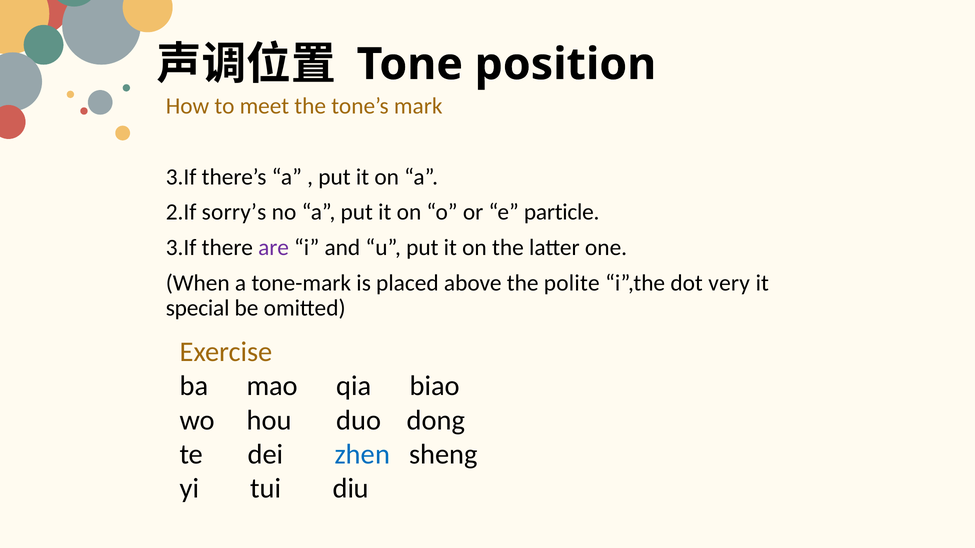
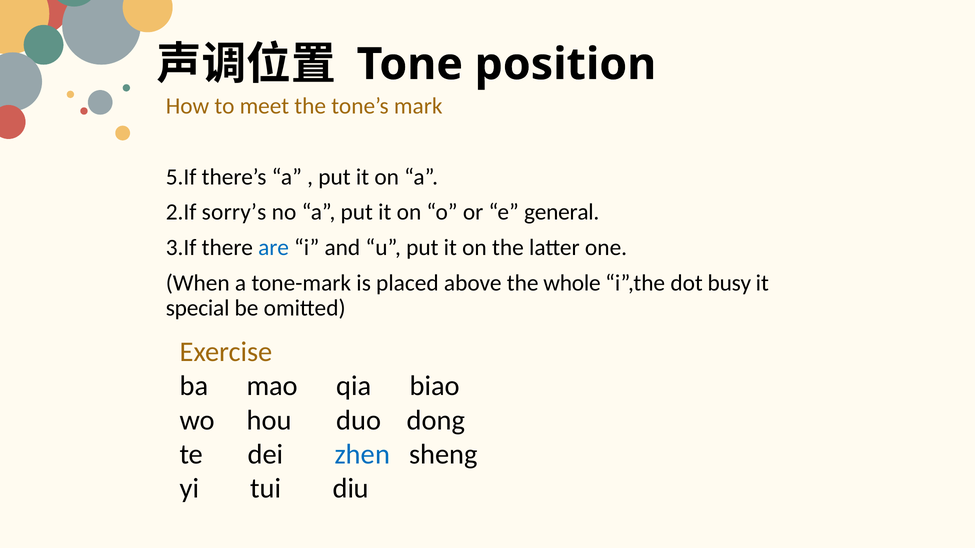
3.If at (181, 177): 3.If -> 5.If
particle: particle -> general
are colour: purple -> blue
polite: polite -> whole
very: very -> busy
